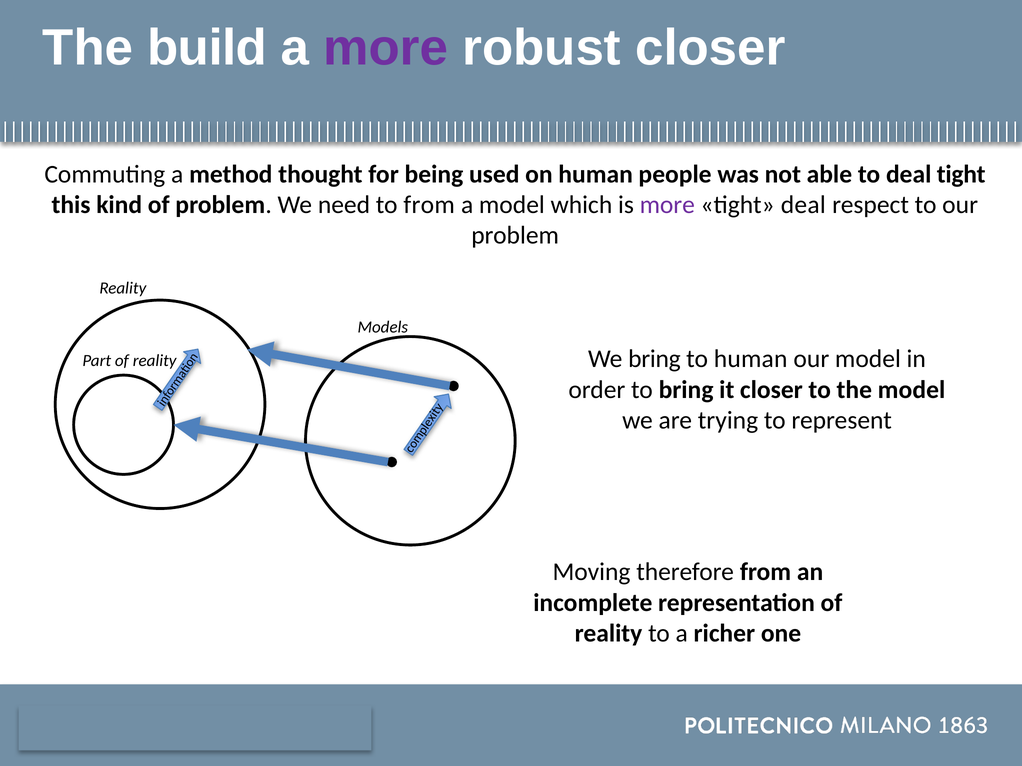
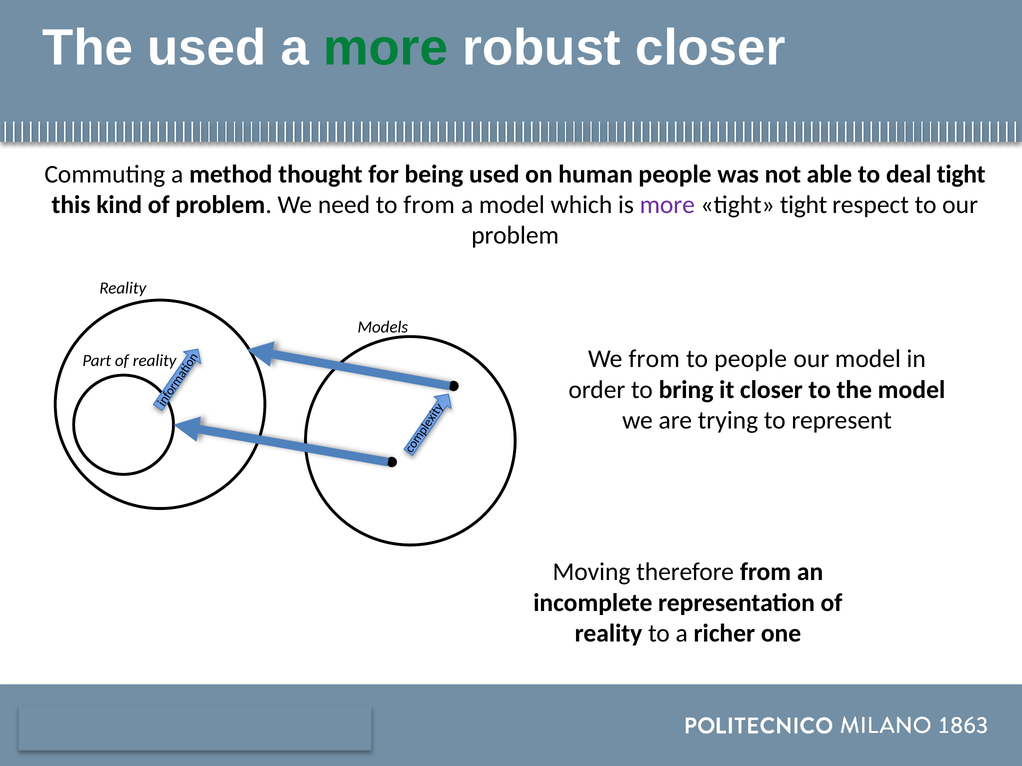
The build: build -> used
more at (386, 48) colour: purple -> green
tight deal: deal -> tight
We bring: bring -> from
to human: human -> people
